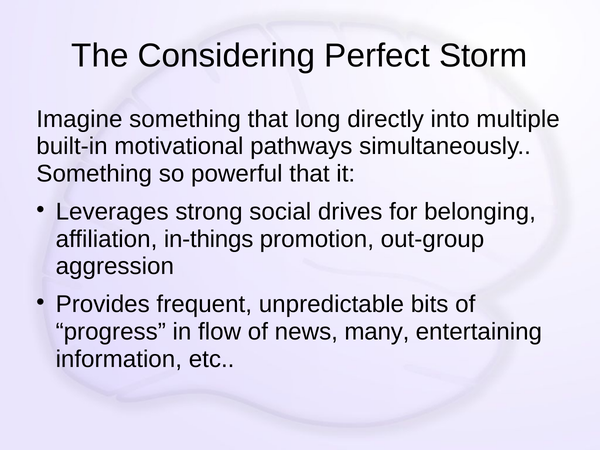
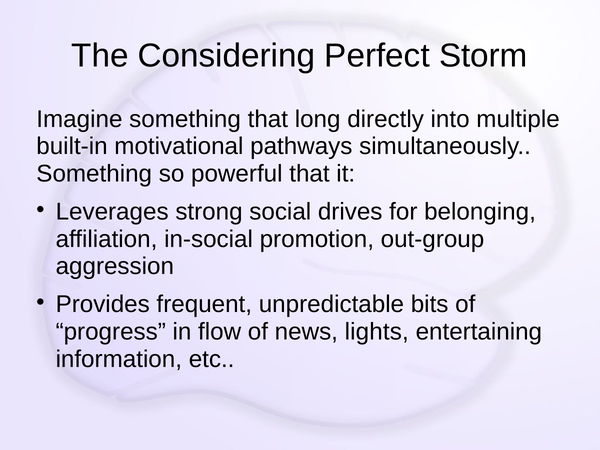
in-things: in-things -> in-social
many: many -> lights
